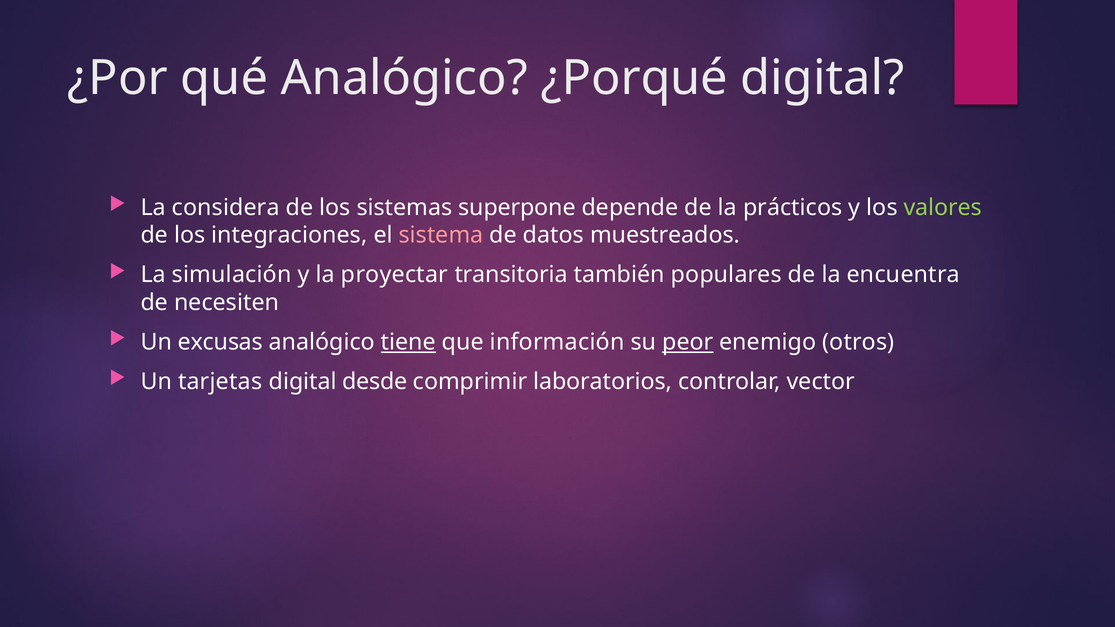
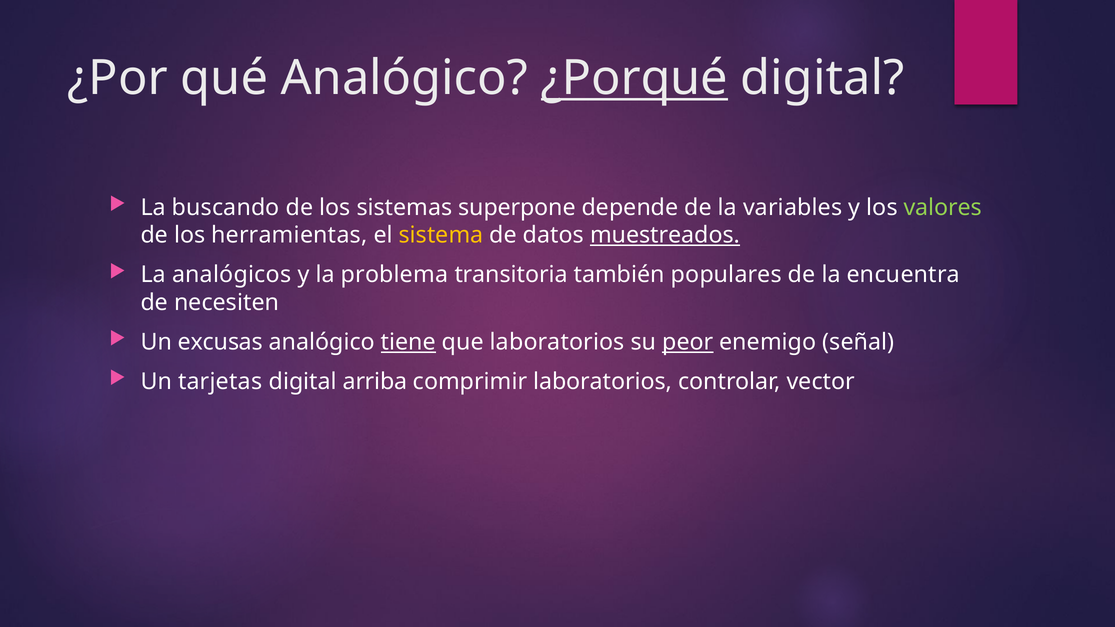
¿Porqué underline: none -> present
considera: considera -> buscando
prácticos: prácticos -> variables
integraciones: integraciones -> herramientas
sistema colour: pink -> yellow
muestreados underline: none -> present
simulación: simulación -> analógicos
proyectar: proyectar -> problema
que información: información -> laboratorios
otros: otros -> señal
desde: desde -> arriba
